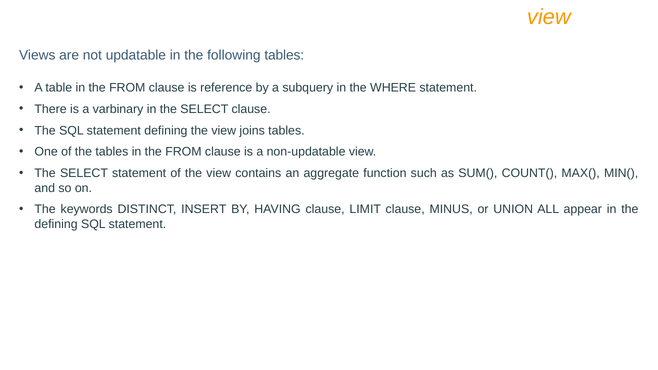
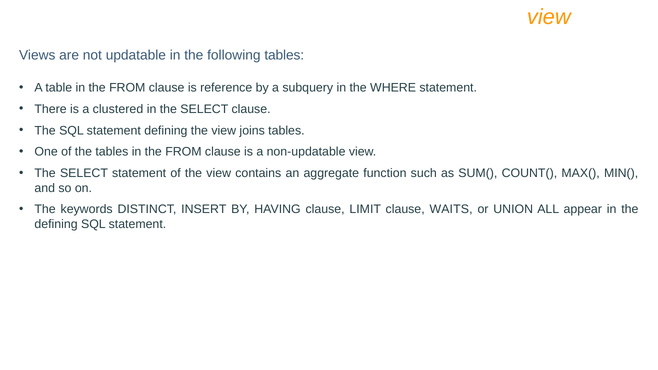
varbinary: varbinary -> clustered
MINUS: MINUS -> WAITS
